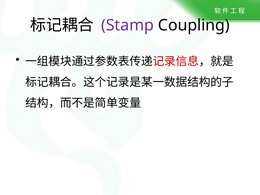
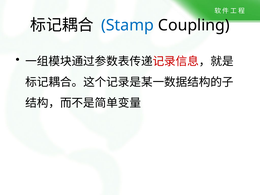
Stamp colour: purple -> blue
